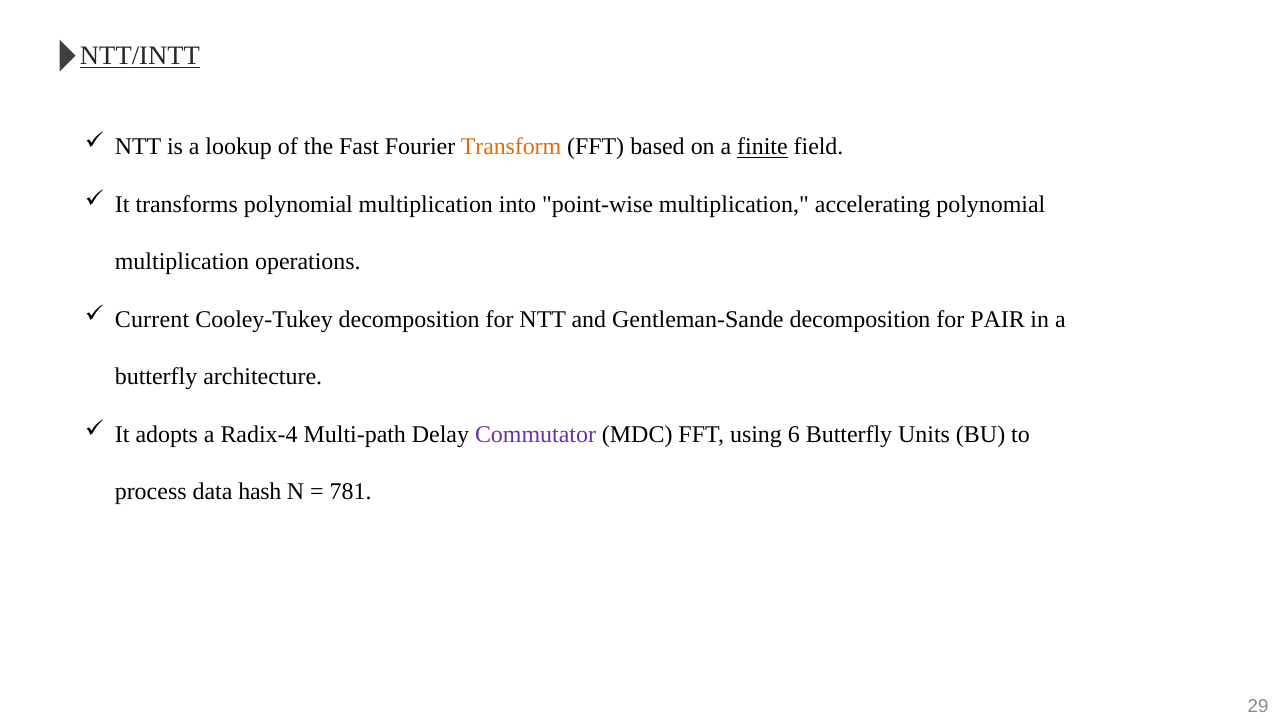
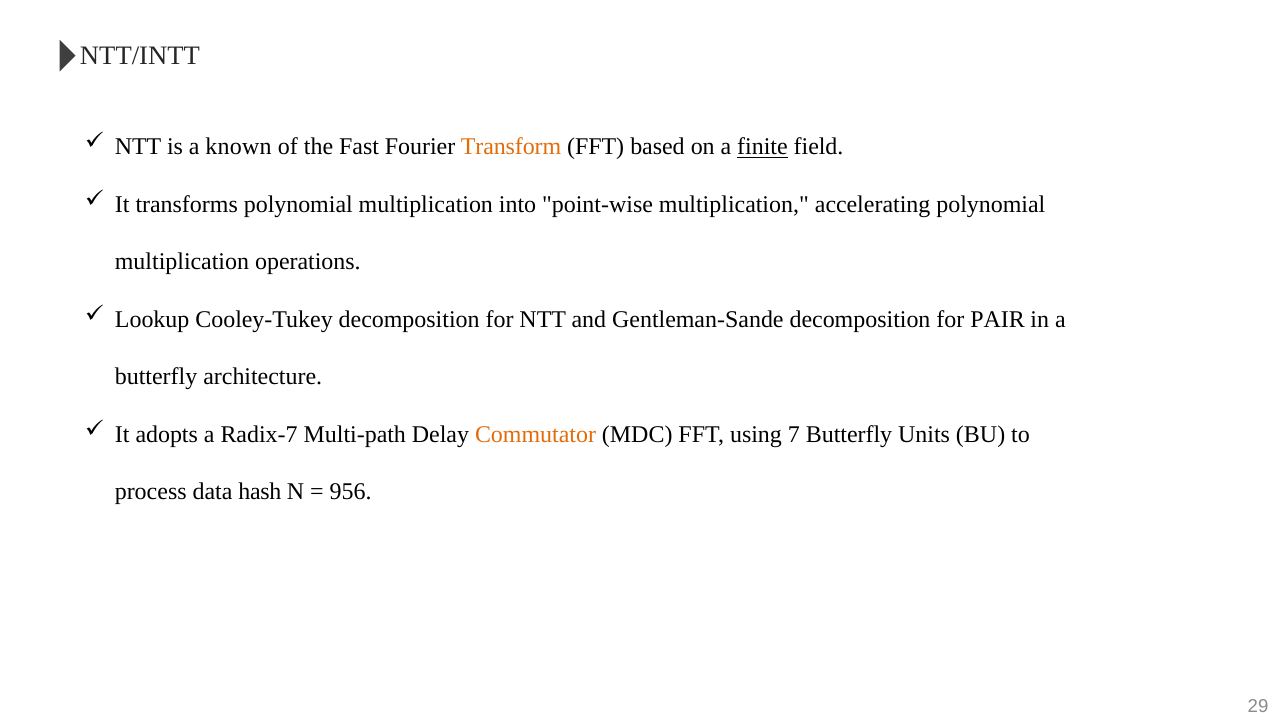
NTT/INTT underline: present -> none
lookup: lookup -> known
Current: Current -> Lookup
Radix-4: Radix-4 -> Radix-7
Commutator colour: purple -> orange
6: 6 -> 7
781: 781 -> 956
